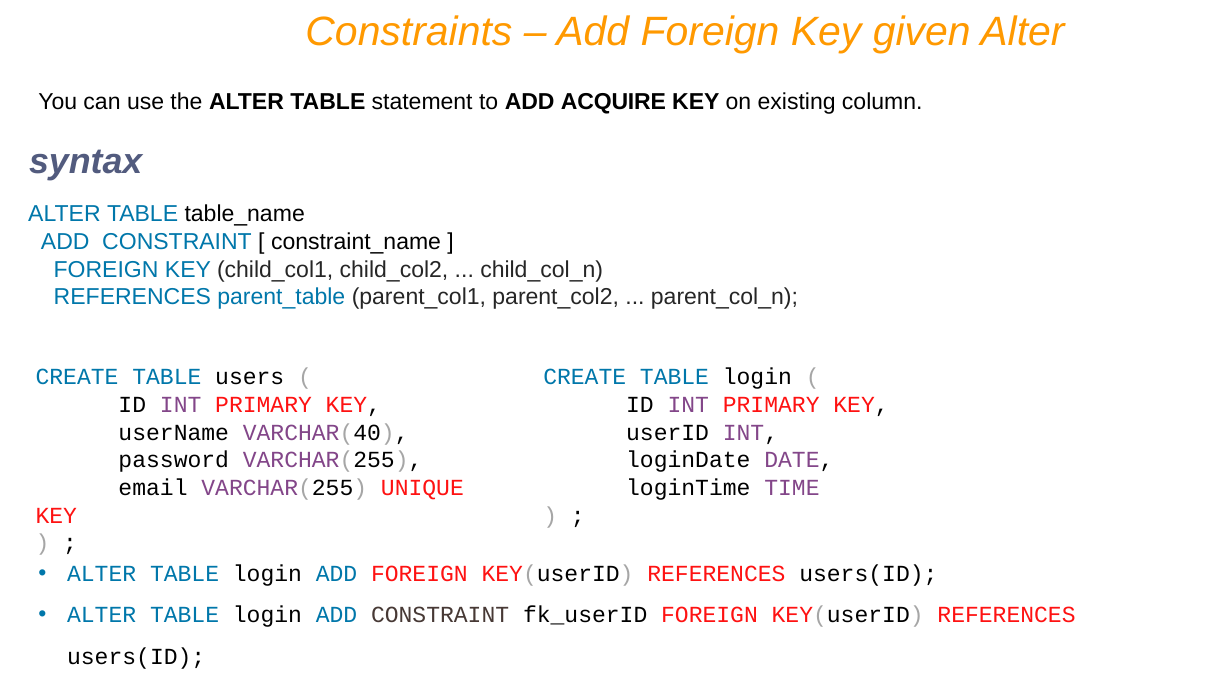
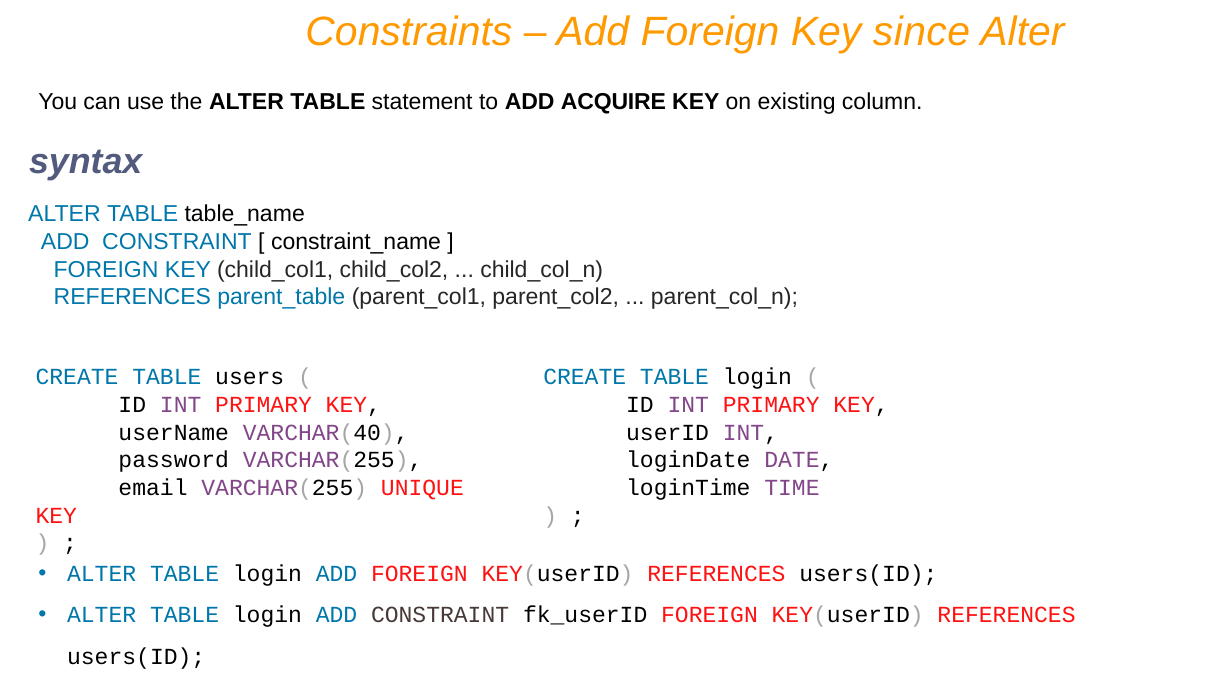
given: given -> since
